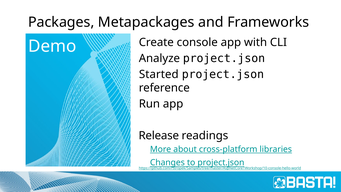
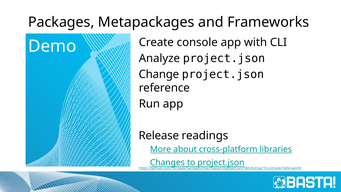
Started: Started -> Change
